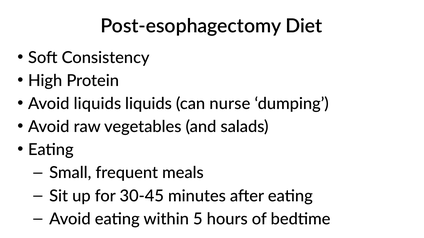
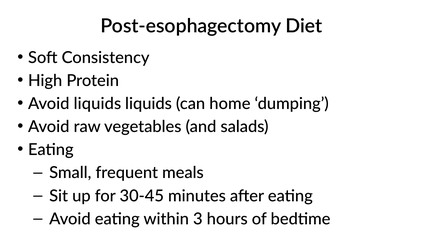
nurse: nurse -> home
5: 5 -> 3
